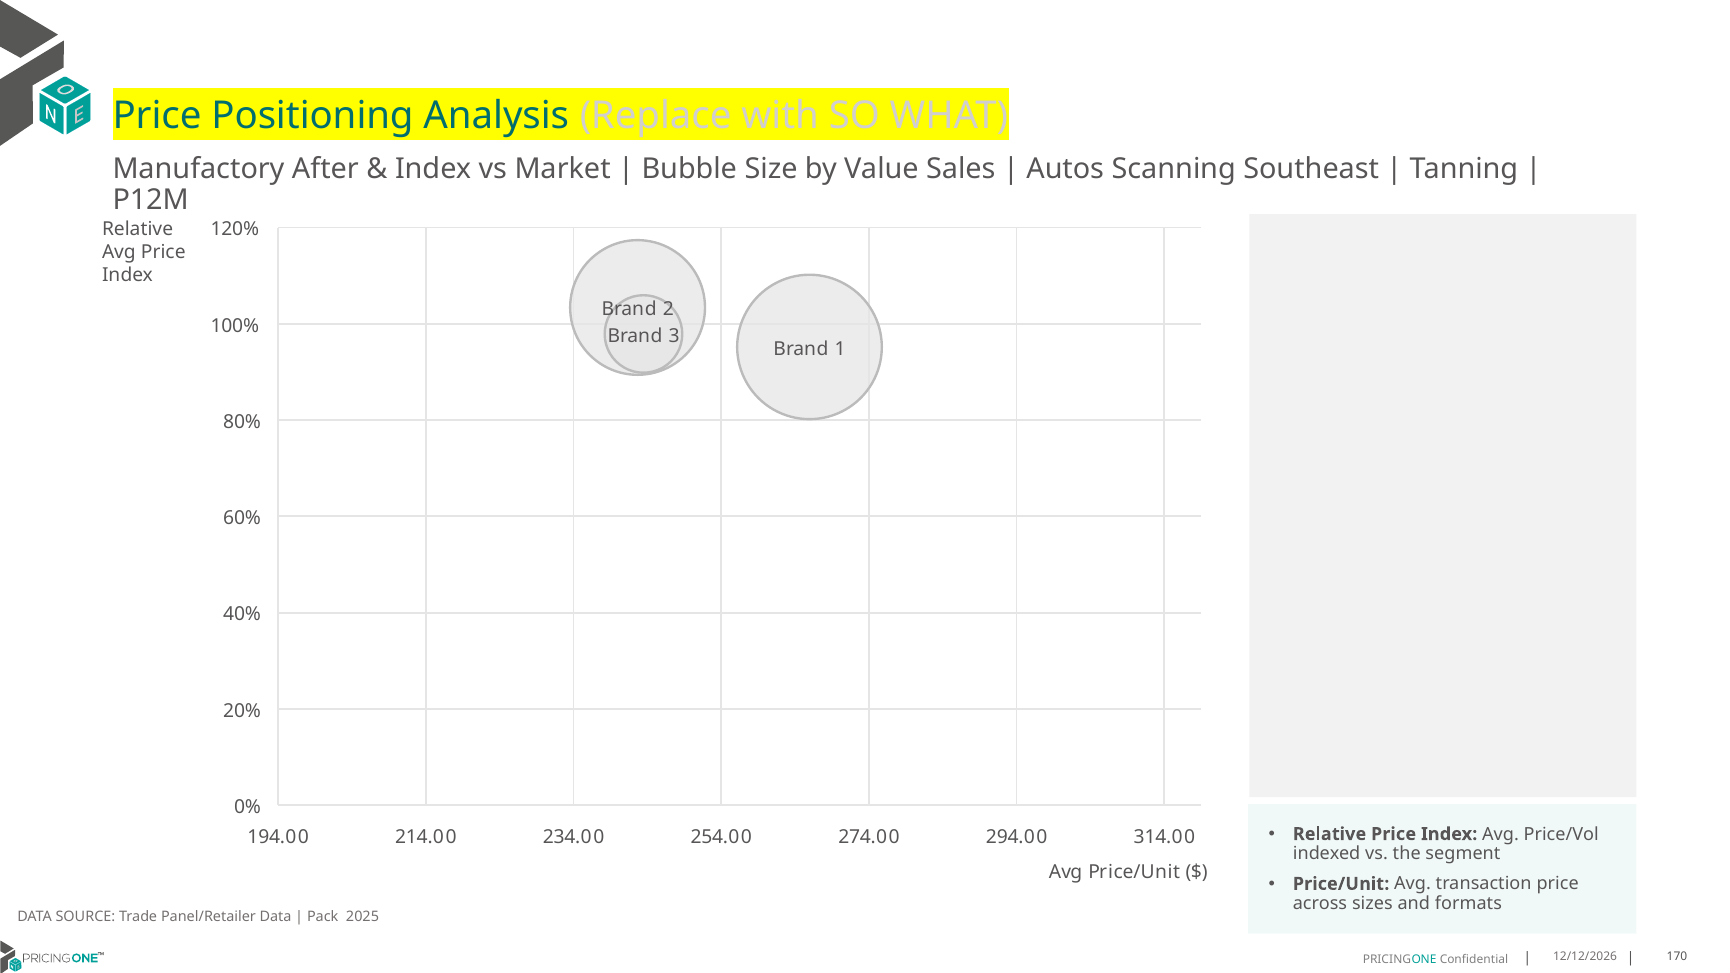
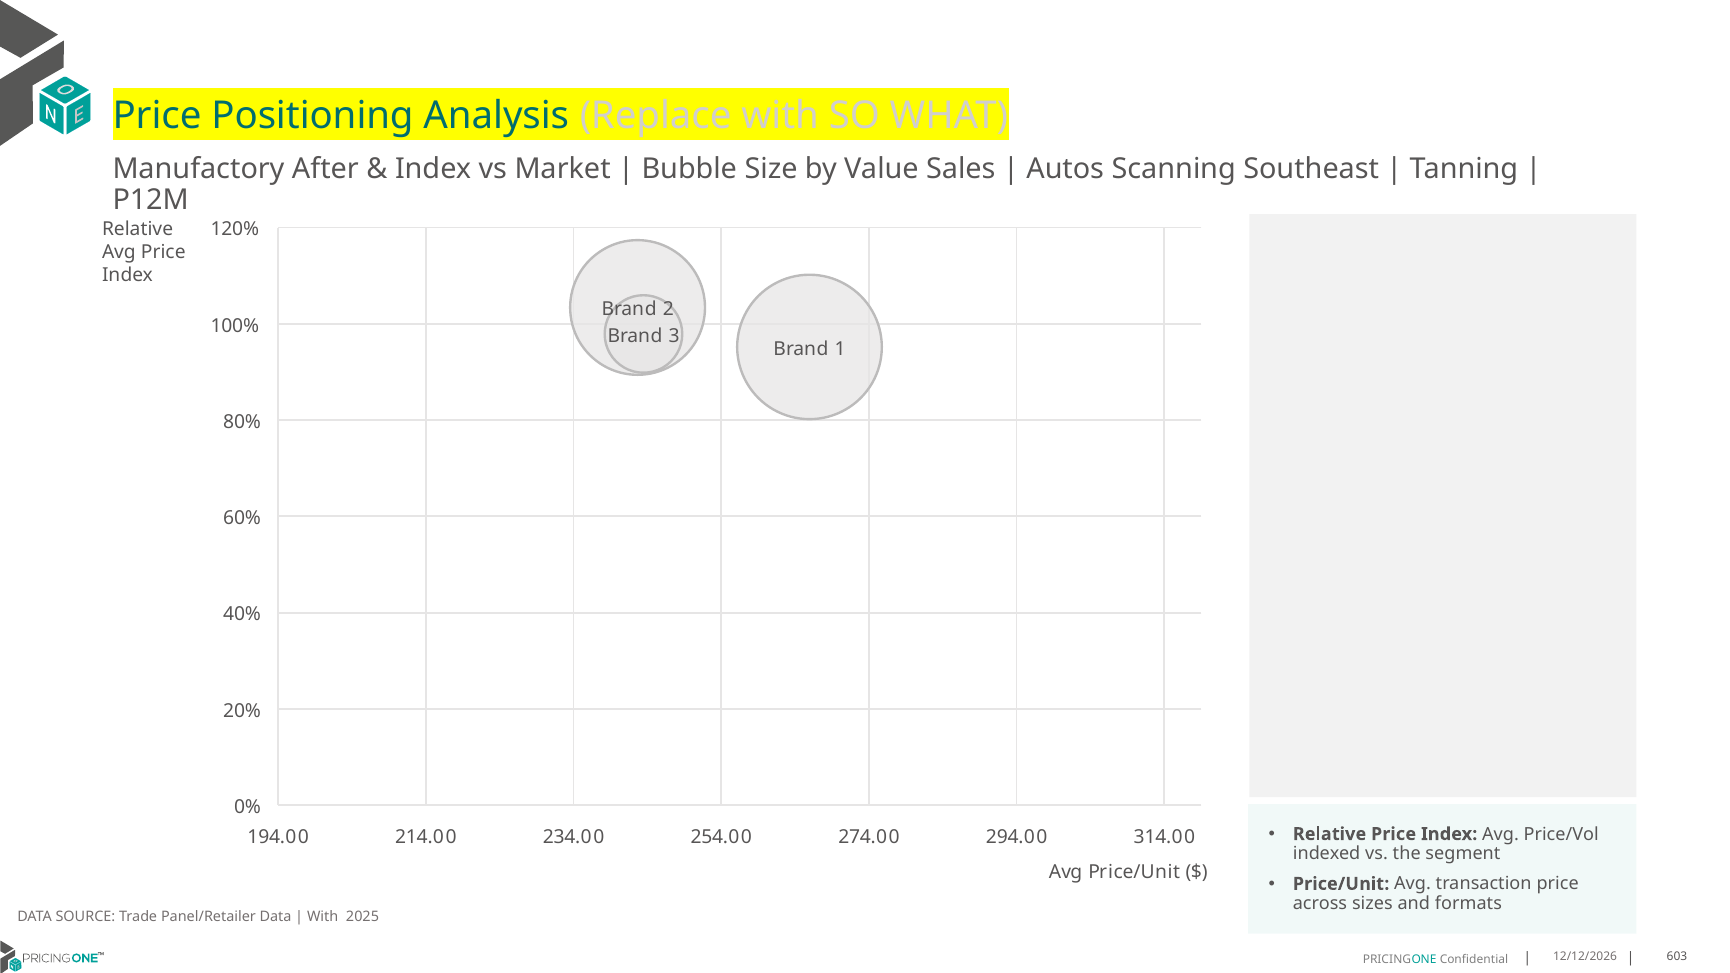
Pack at (323, 917): Pack -> With
170: 170 -> 603
